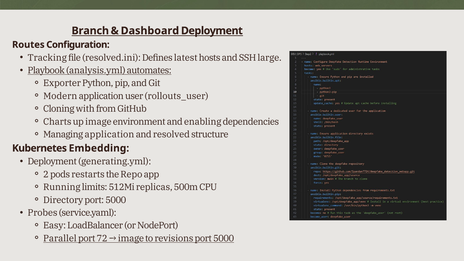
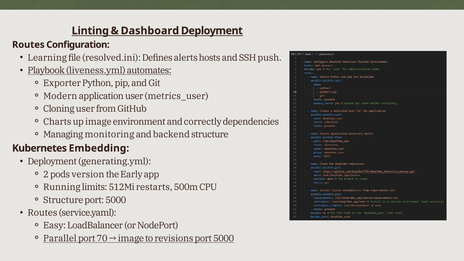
Branch: Branch -> Linting
Tracking: Tracking -> Learning
latest: latest -> alerts
large: large -> push
analysis.yml: analysis.yml -> liveness.yml
rollouts_user: rollouts_user -> metrics_user
Cloning with: with -> user
enabling: enabling -> correctly
Managing application: application -> monitoring
resolved: resolved -> backend
restarts: restarts -> version
Repo: Repo -> Early
replicas: replicas -> restarts
Directory at (63, 200): Directory -> Structure
Probes at (43, 213): Probes -> Routes
72: 72 -> 70
